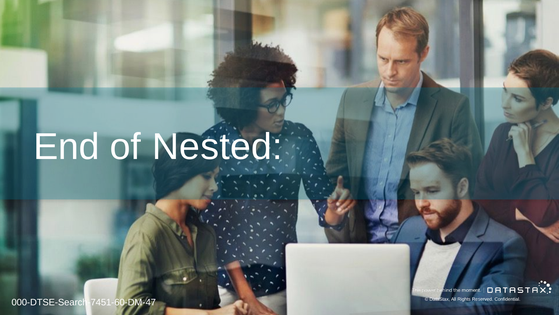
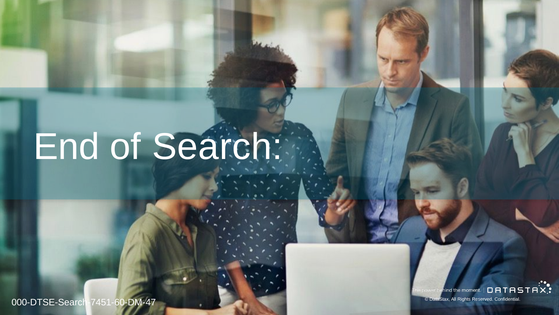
Nested: Nested -> Search
